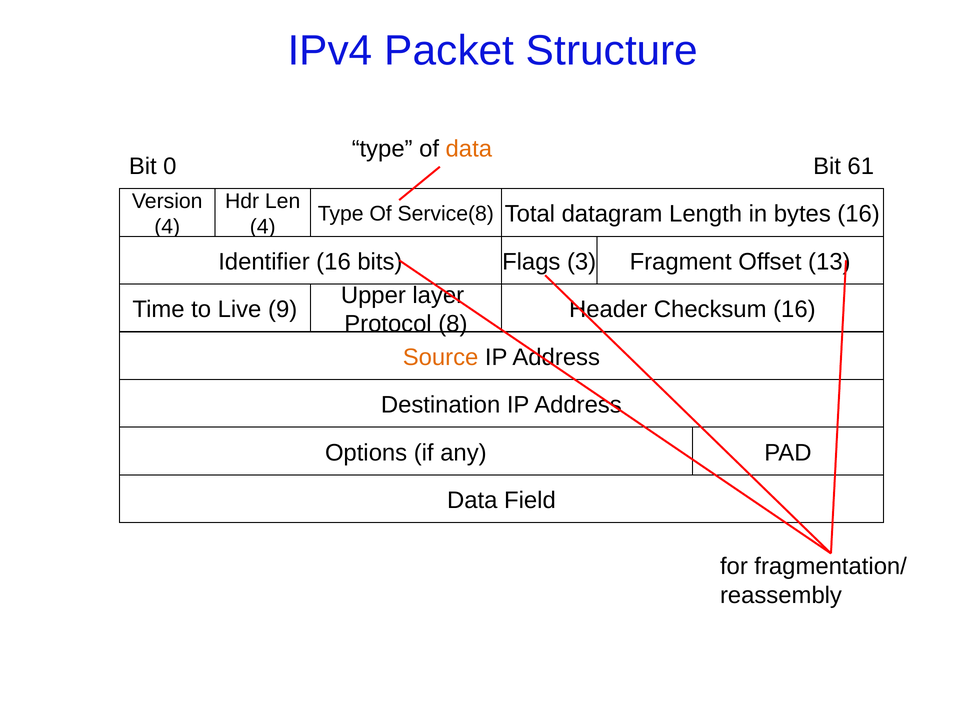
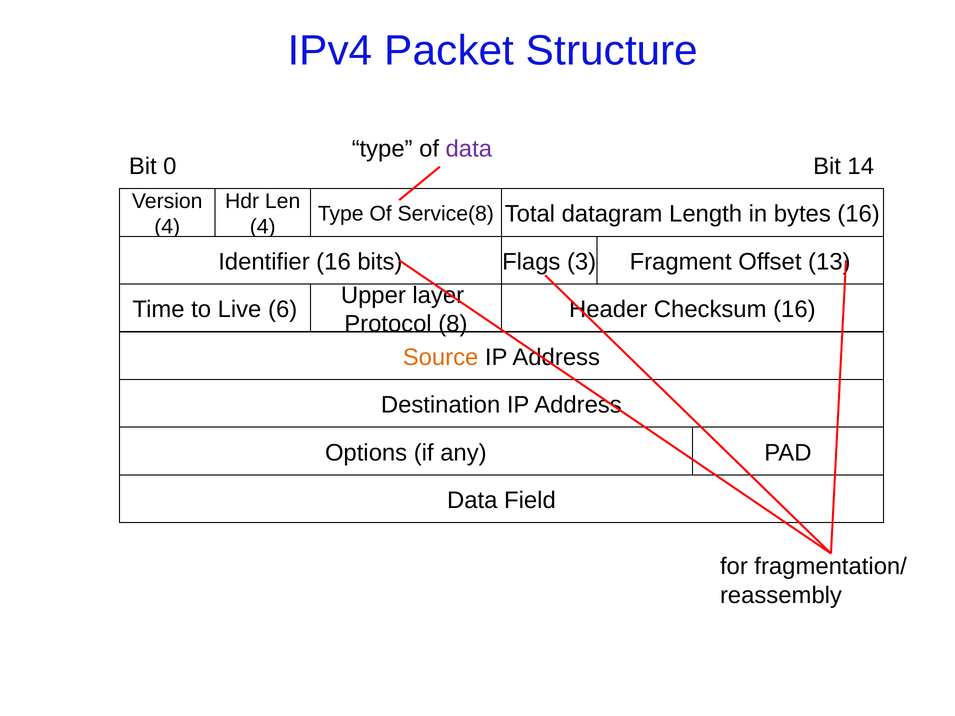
data at (469, 149) colour: orange -> purple
61: 61 -> 14
9: 9 -> 6
